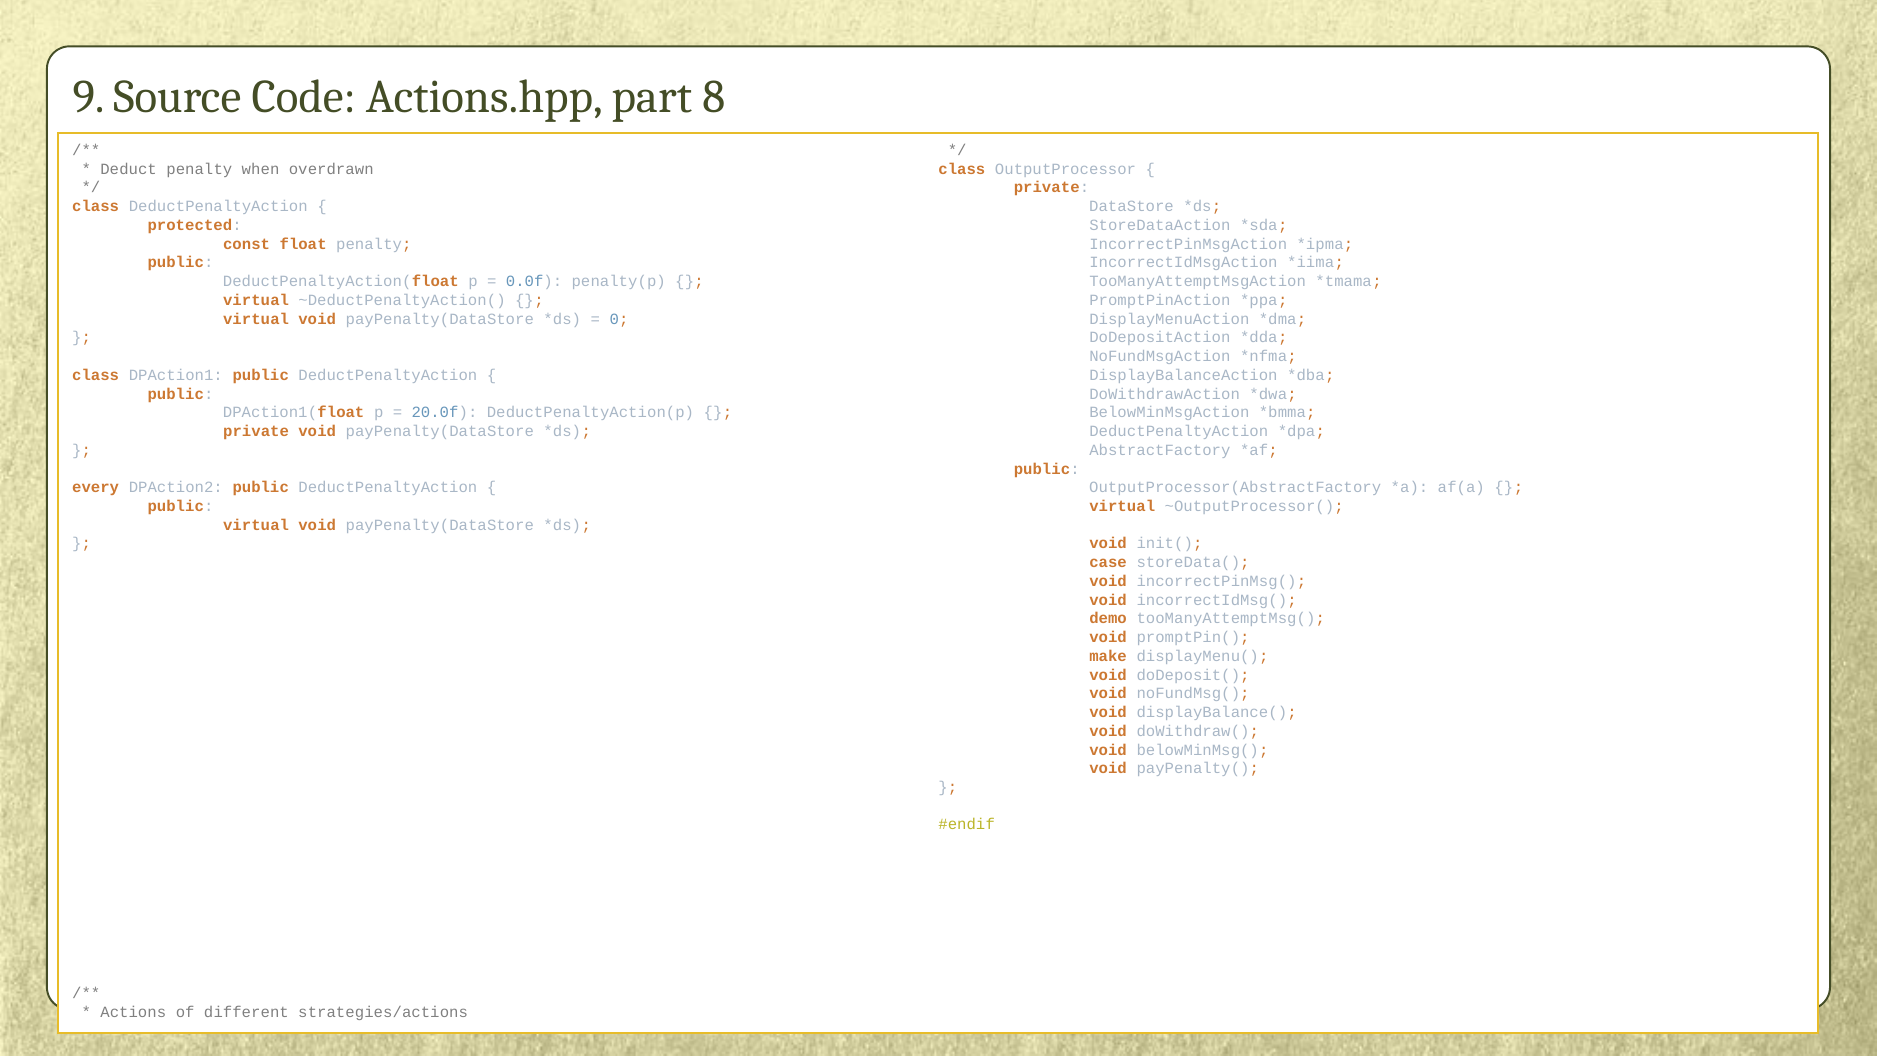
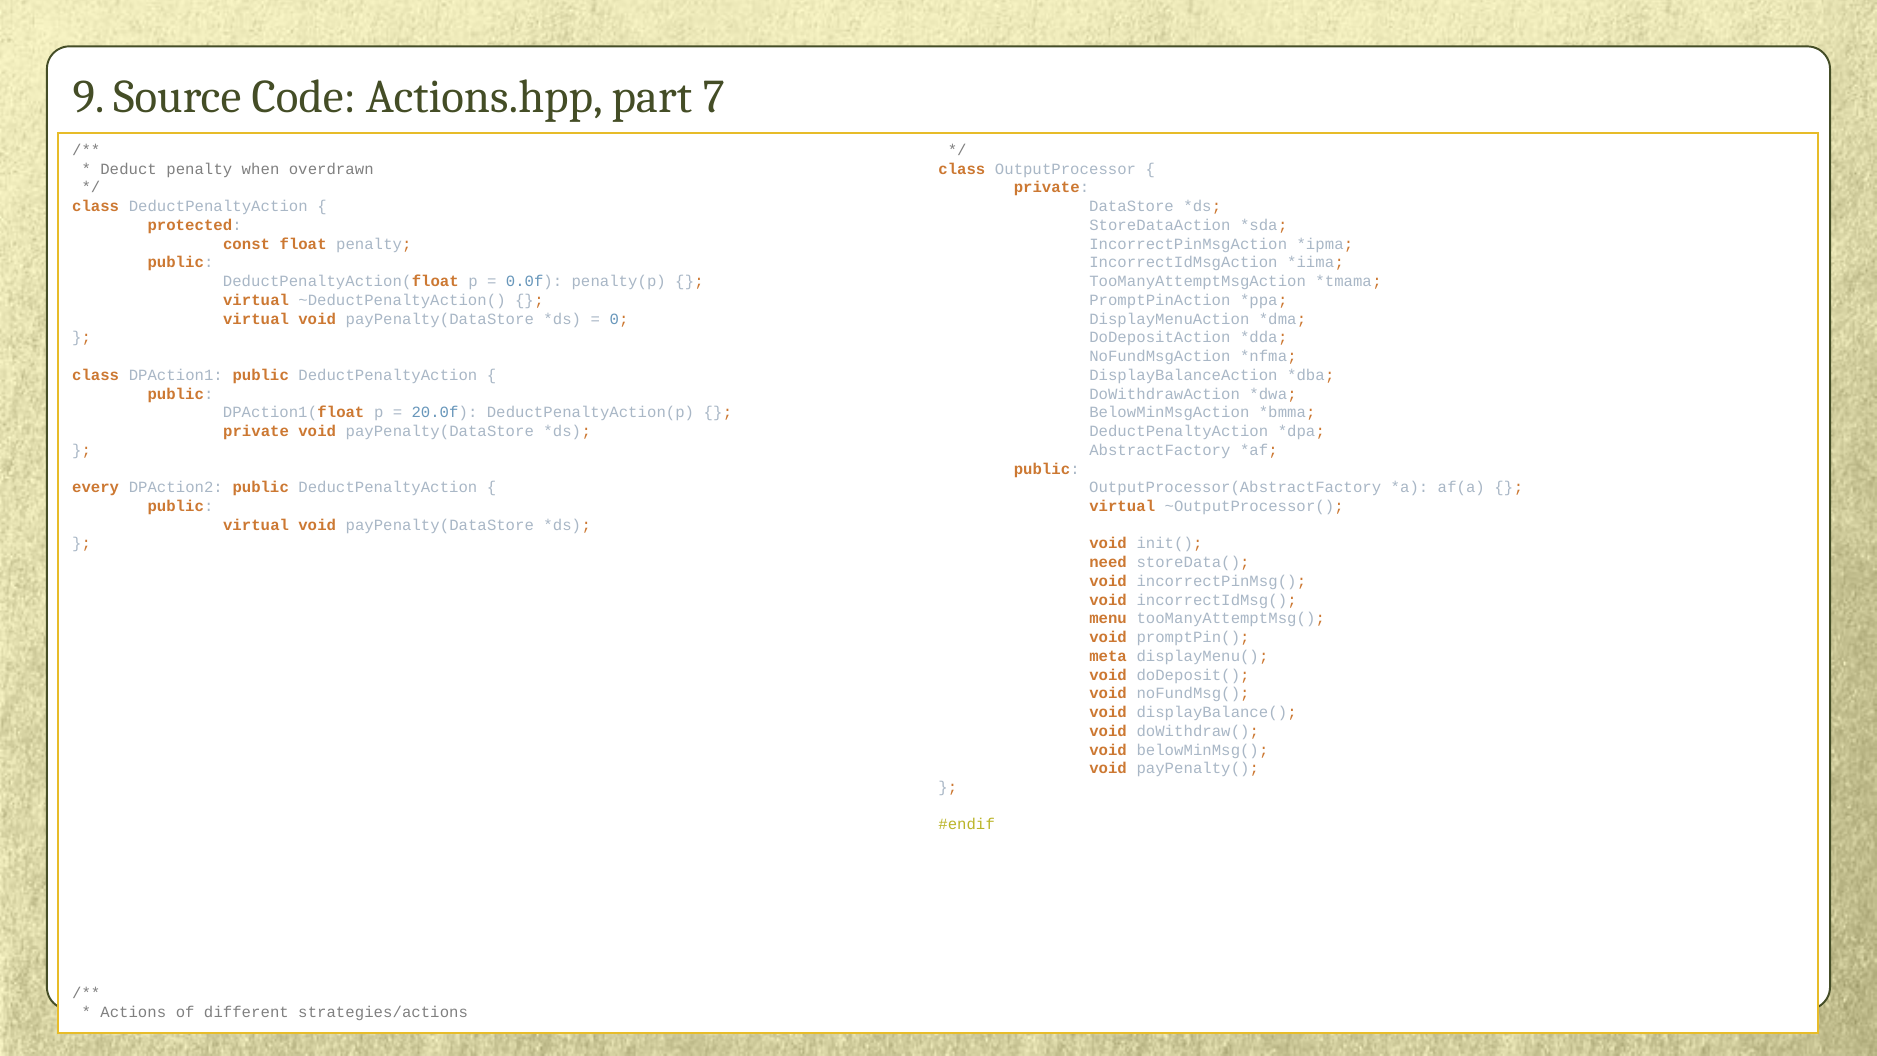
8: 8 -> 7
case: case -> need
demo: demo -> menu
make: make -> meta
